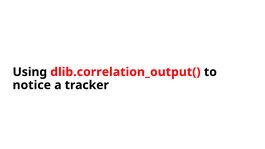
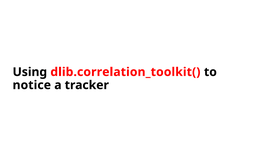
dlib.correlation_output(: dlib.correlation_output( -> dlib.correlation_toolkit(
